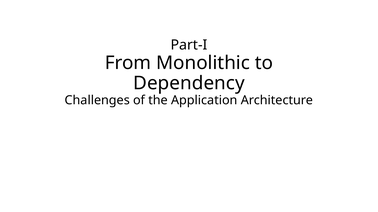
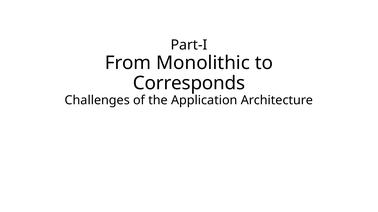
Dependency: Dependency -> Corresponds
